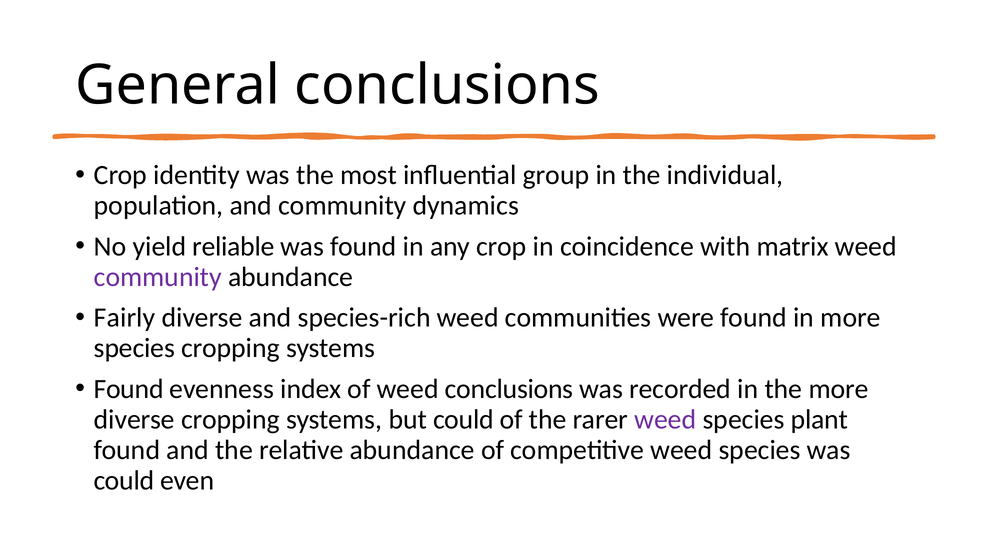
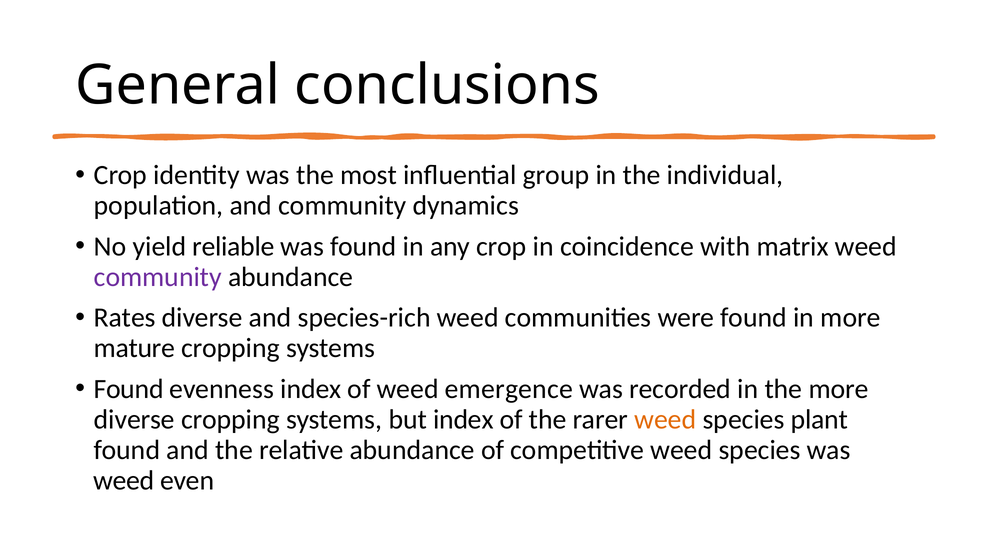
Fairly: Fairly -> Rates
species at (134, 348): species -> mature
weed conclusions: conclusions -> emergence
but could: could -> index
weed at (665, 419) colour: purple -> orange
could at (124, 480): could -> weed
